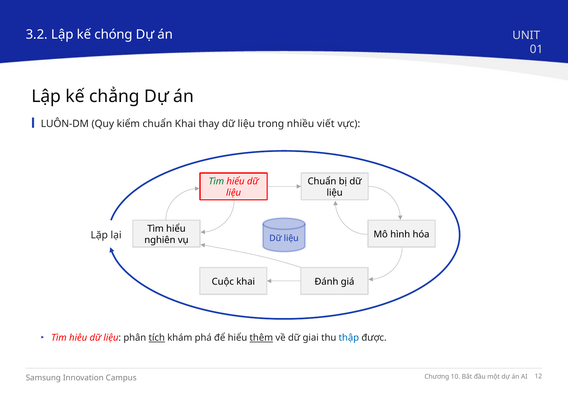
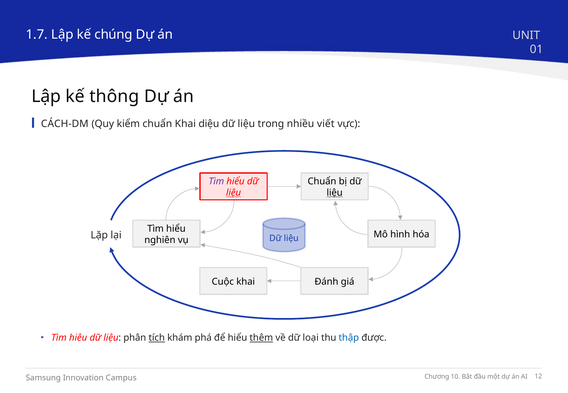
3.2: 3.2 -> 1.7
chóng: chóng -> chúng
chẳng: chẳng -> thông
LUÔN-DM: LUÔN-DM -> CÁCH-DM
thay: thay -> diệu
Tìm at (216, 182) colour: green -> purple
liệu at (234, 193) underline: none -> present
liệu at (335, 193) underline: none -> present
giai: giai -> loại
